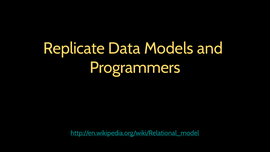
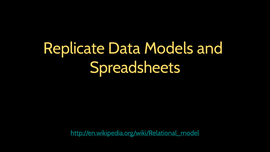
Programmers: Programmers -> Spreadsheets
